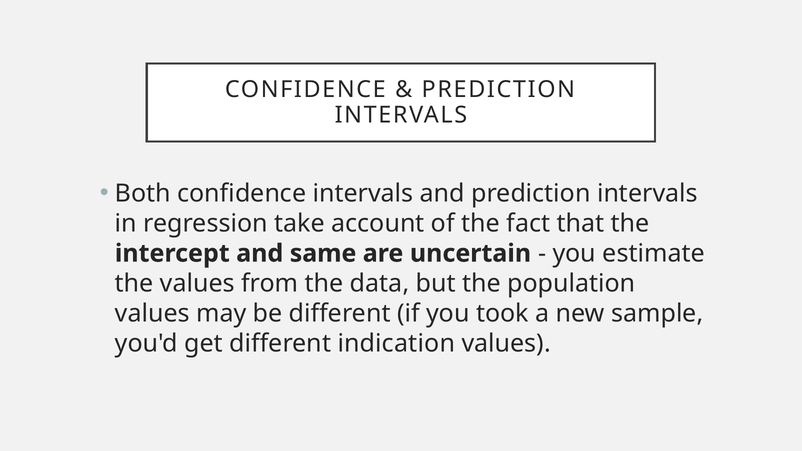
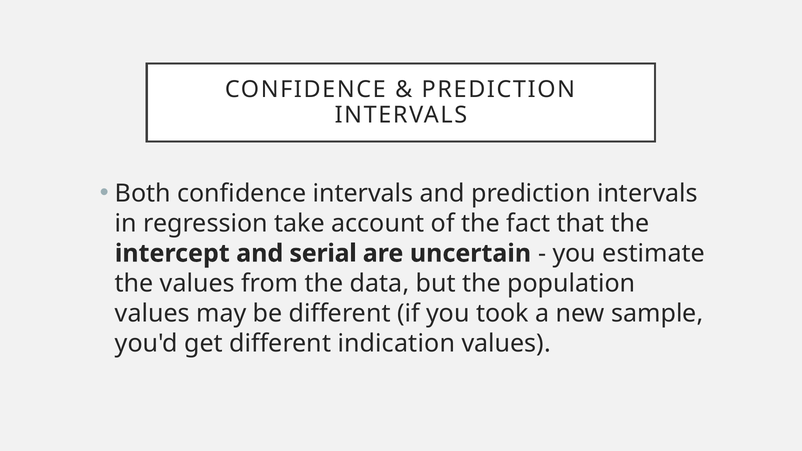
same: same -> serial
